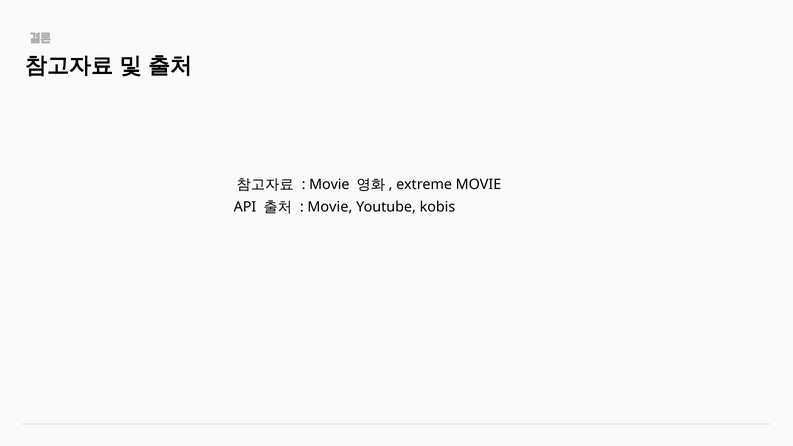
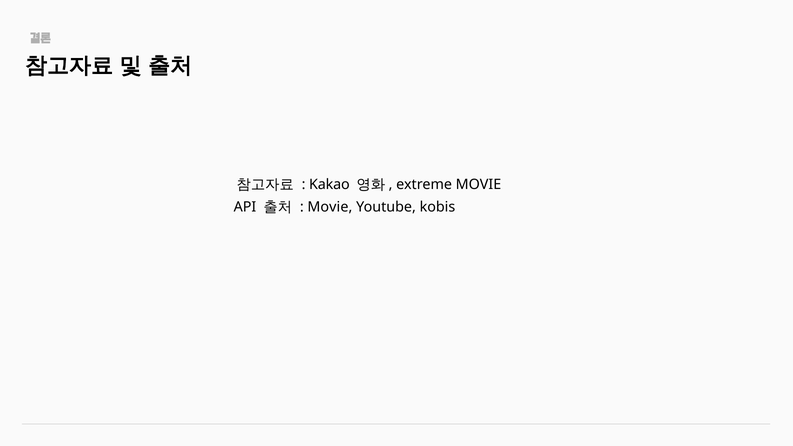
Movie at (329, 185): Movie -> Kakao
